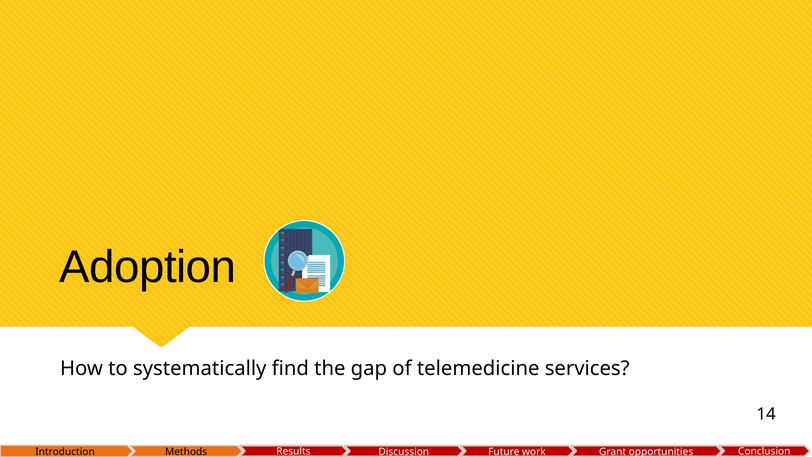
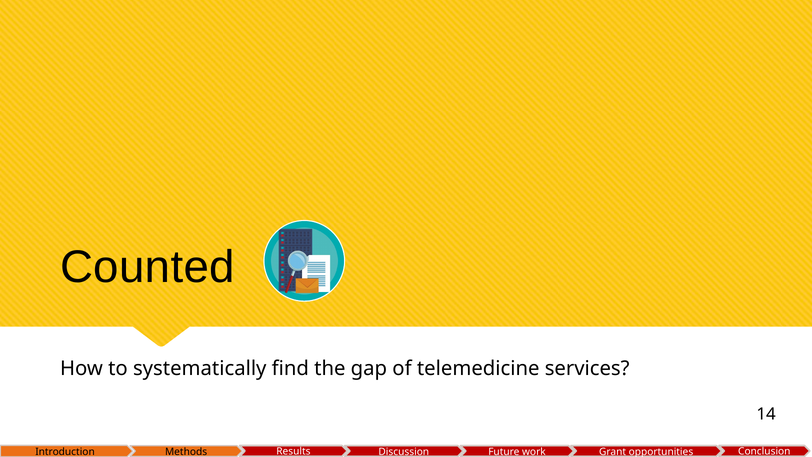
Adoption: Adoption -> Counted
